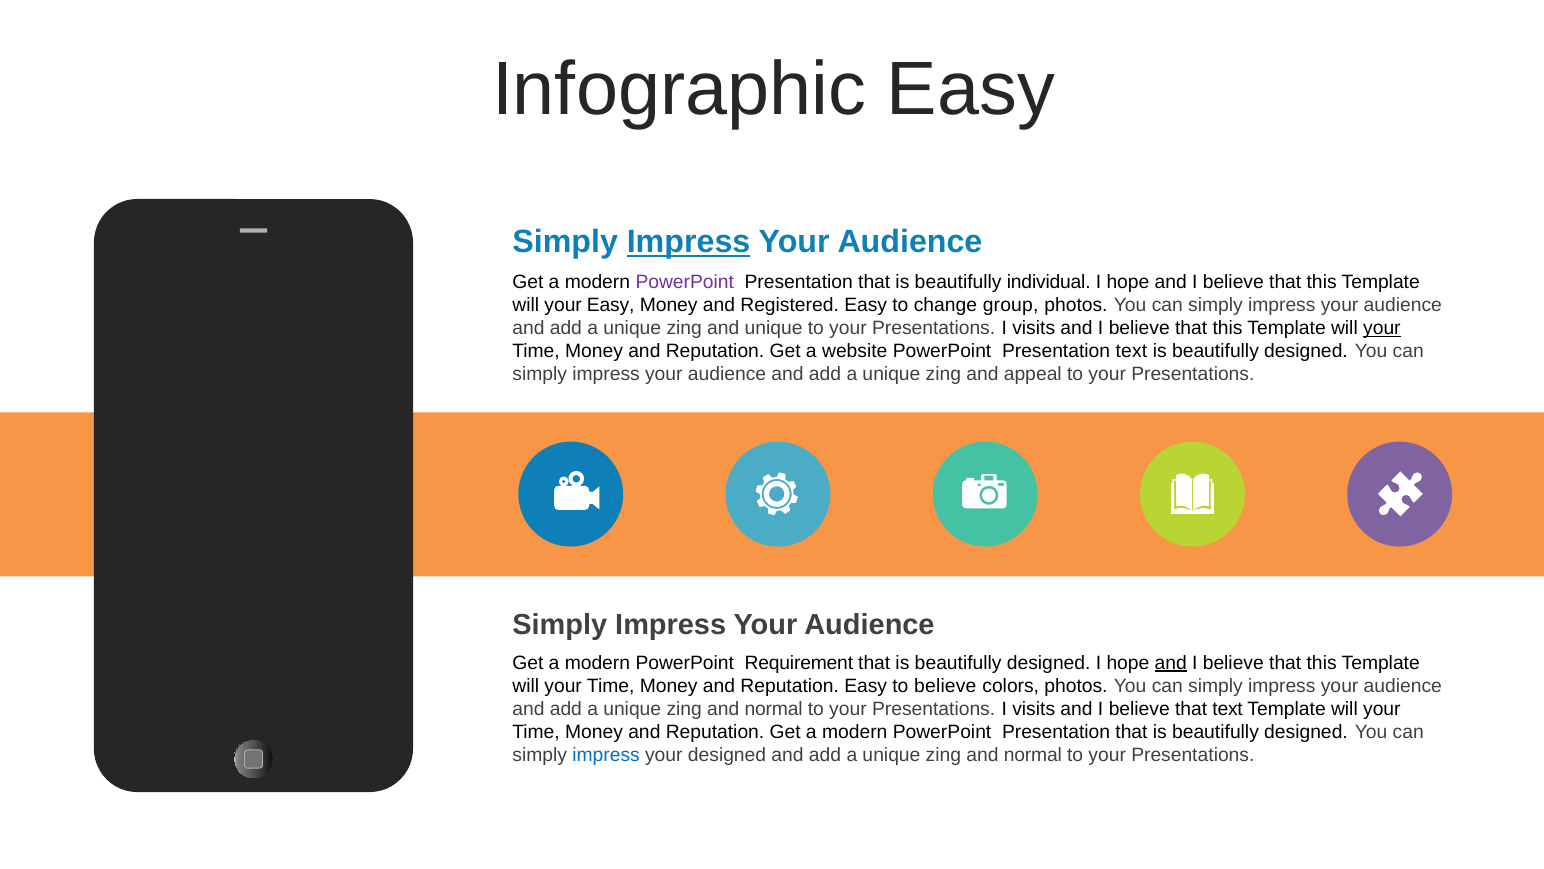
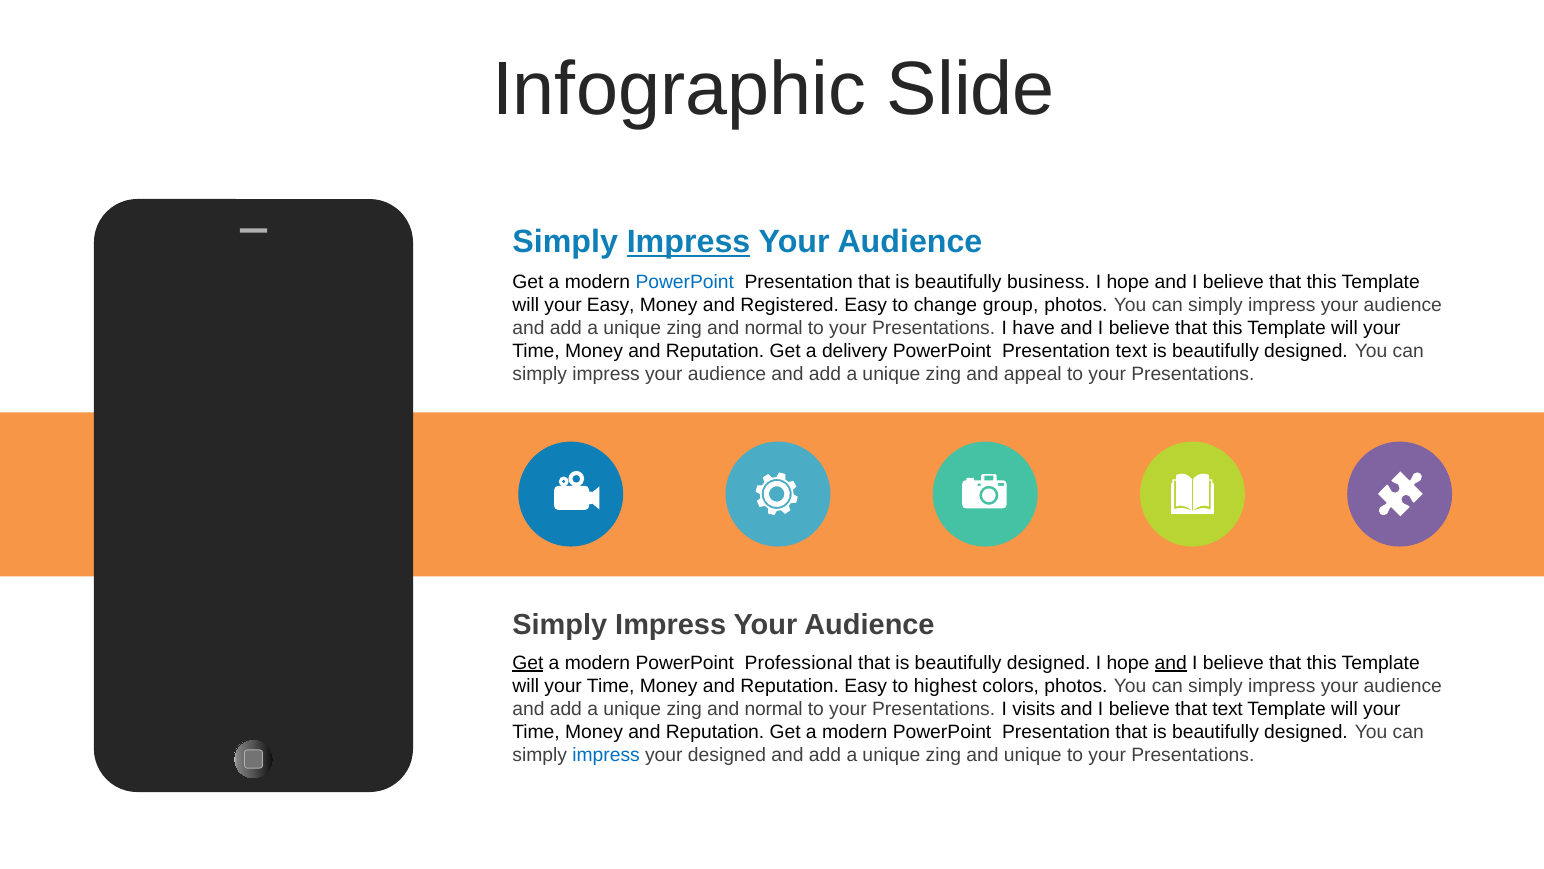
Infographic Easy: Easy -> Slide
PowerPoint at (685, 282) colour: purple -> blue
individual: individual -> business
unique at (774, 328): unique -> normal
visits at (1034, 328): visits -> have
your at (1382, 328) underline: present -> none
website: website -> delivery
Get at (528, 662) underline: none -> present
Requirement: Requirement -> Professional
to believe: believe -> highest
normal at (1033, 755): normal -> unique
